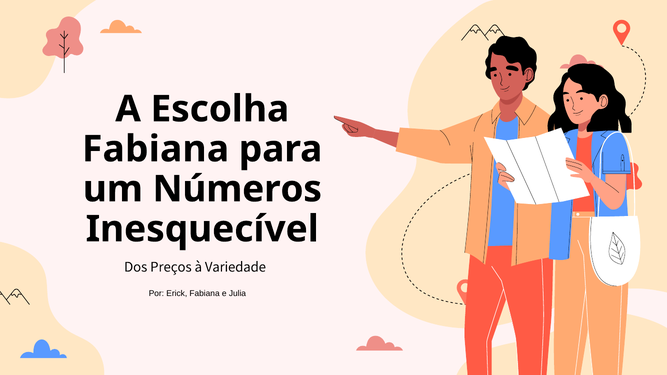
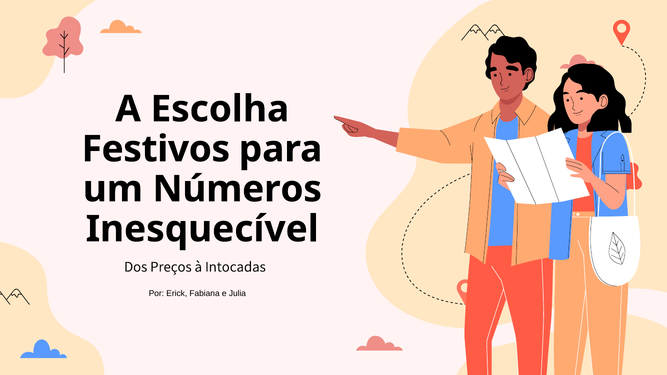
Fabiana at (156, 149): Fabiana -> Festivos
Variedade: Variedade -> Intocadas
